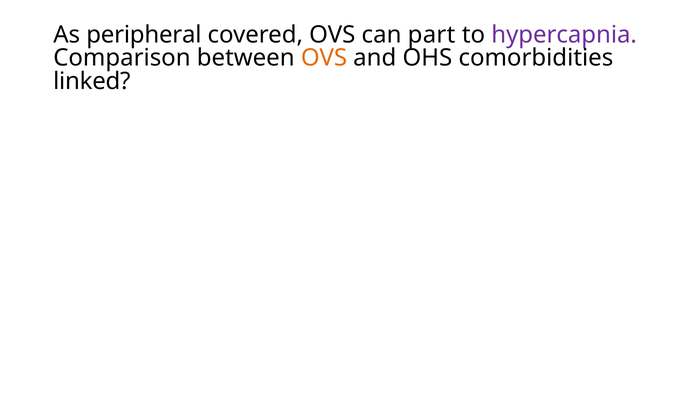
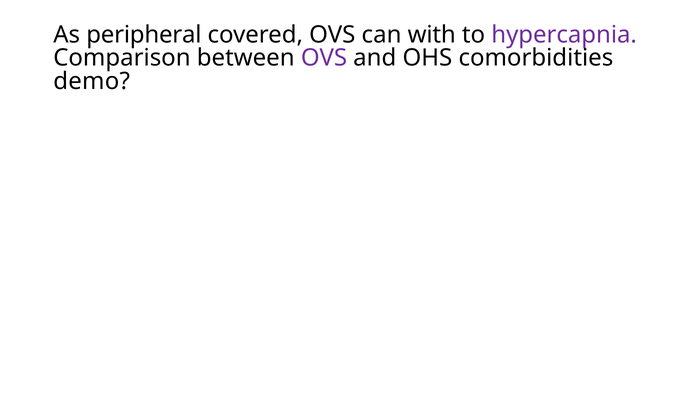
part: part -> with
OVS at (324, 58) colour: orange -> purple
linked: linked -> demo
